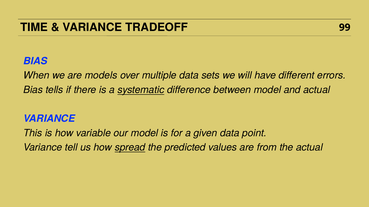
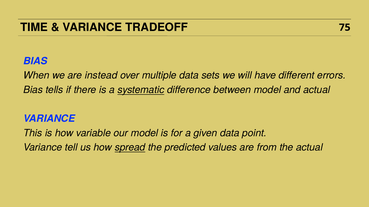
99: 99 -> 75
models: models -> instead
